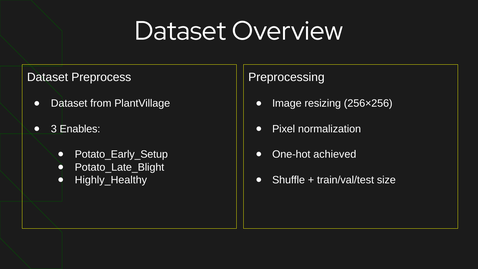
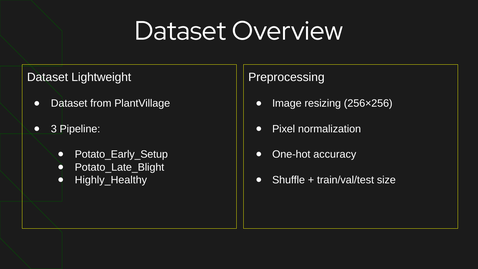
Preprocess: Preprocess -> Lightweight
Enables: Enables -> Pipeline
achieved: achieved -> accuracy
